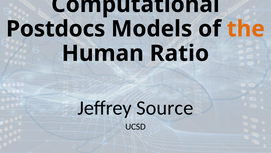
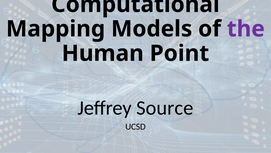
Postdocs: Postdocs -> Mapping
the colour: orange -> purple
Ratio: Ratio -> Point
